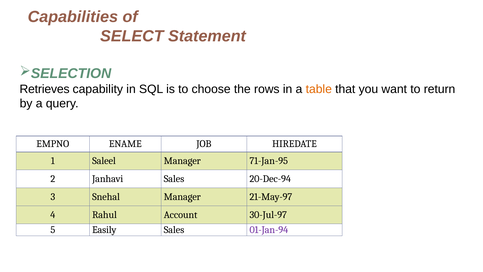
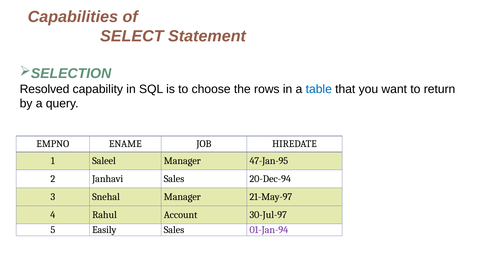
Retrieves: Retrieves -> Resolved
table colour: orange -> blue
71-Jan-95: 71-Jan-95 -> 47-Jan-95
